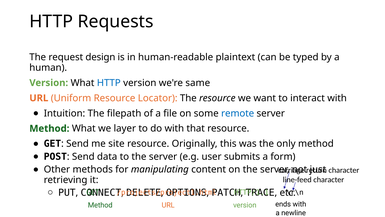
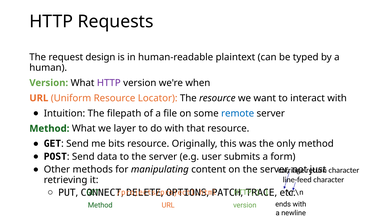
HTTP at (109, 83) colour: blue -> purple
same: same -> when
site: site -> bits
